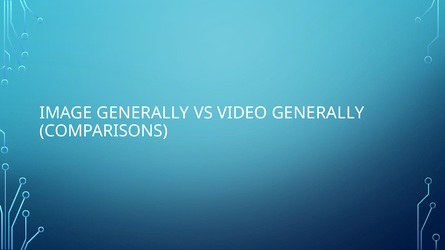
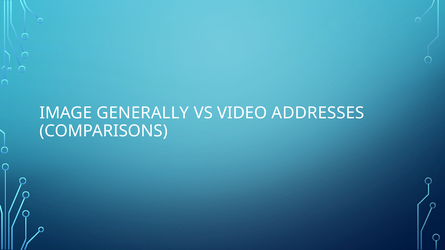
VIDEO GENERALLY: GENERALLY -> ADDRESSES
